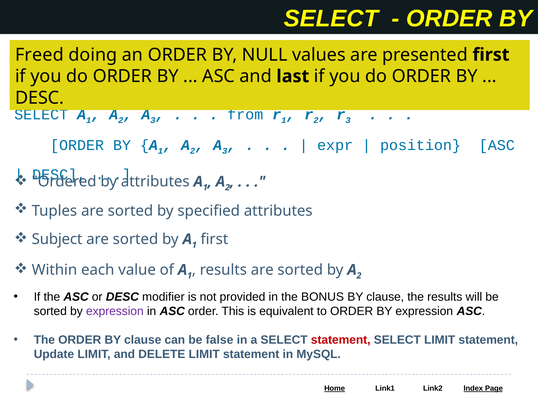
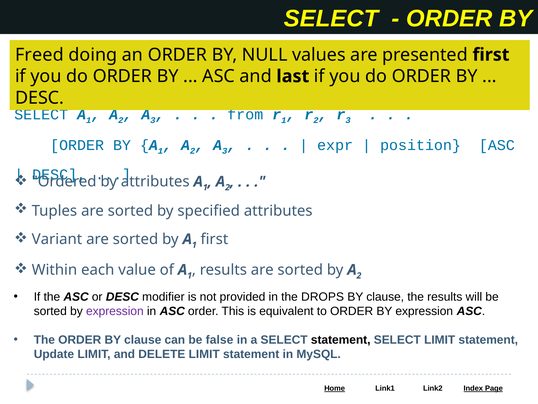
Subject: Subject -> Variant
BONUS: BONUS -> DROPS
statement at (341, 339) colour: red -> black
